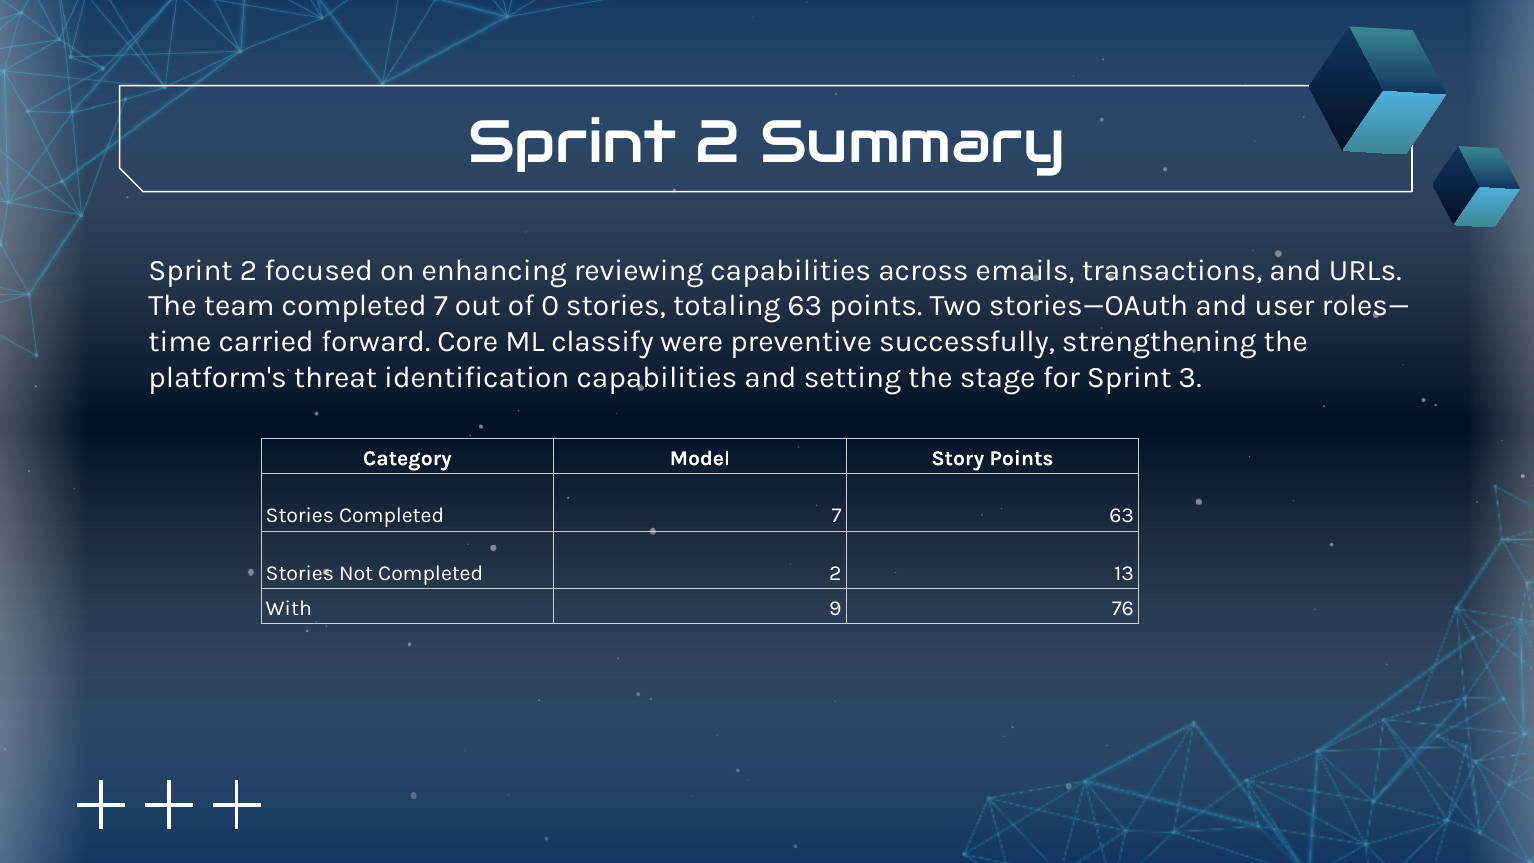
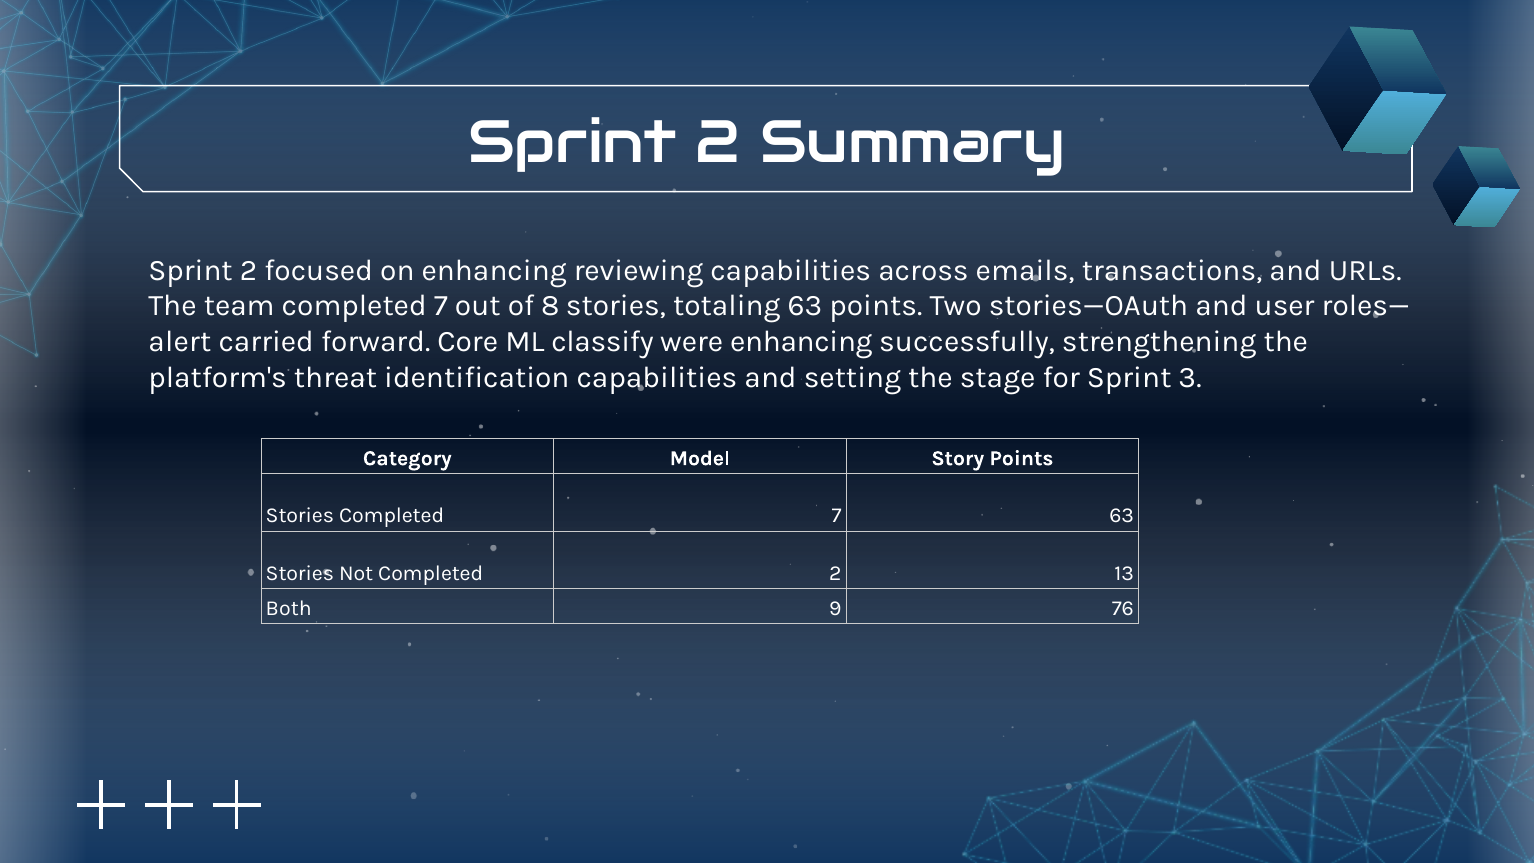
0: 0 -> 8
time: time -> alert
were preventive: preventive -> enhancing
With: With -> Both
